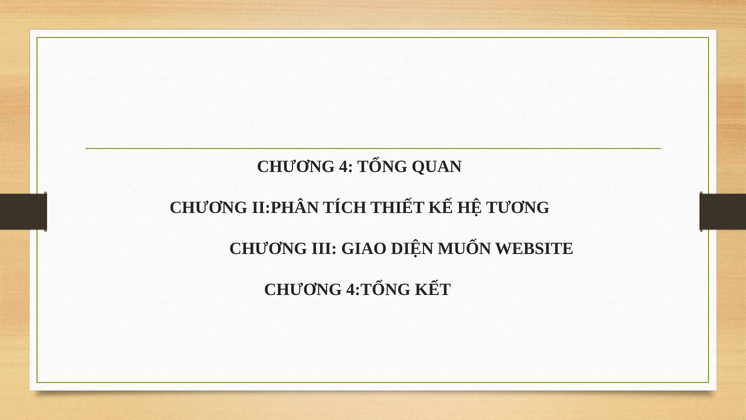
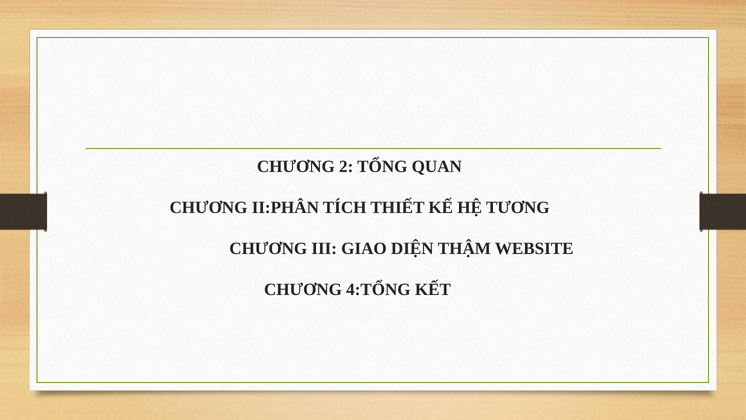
4: 4 -> 2
MUỐN: MUỐN -> THẬM
